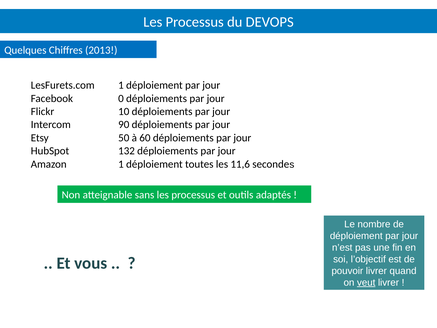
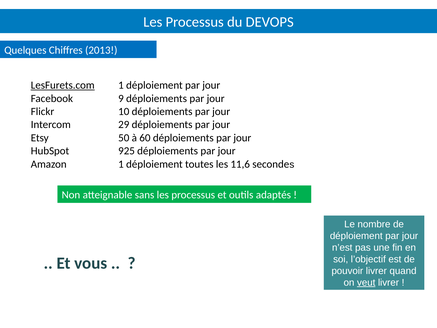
LesFurets.com underline: none -> present
0: 0 -> 9
90: 90 -> 29
132: 132 -> 925
